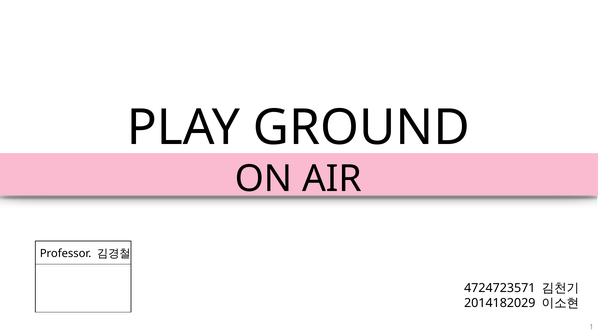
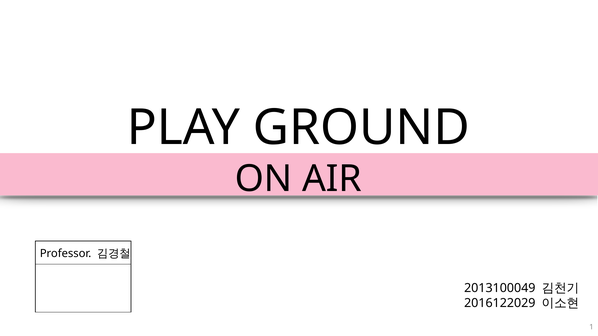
4724723571: 4724723571 -> 2013100049
2014182029: 2014182029 -> 2016122029
